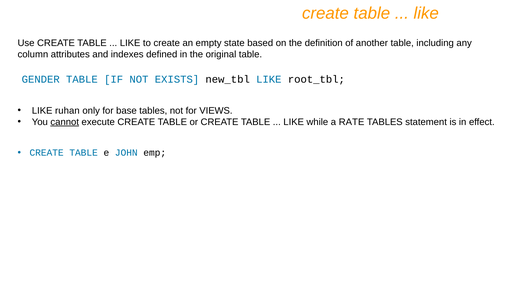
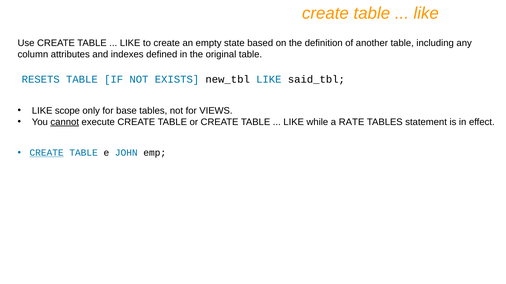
GENDER: GENDER -> RESETS
root_tbl: root_tbl -> said_tbl
ruhan: ruhan -> scope
CREATE at (47, 153) underline: none -> present
